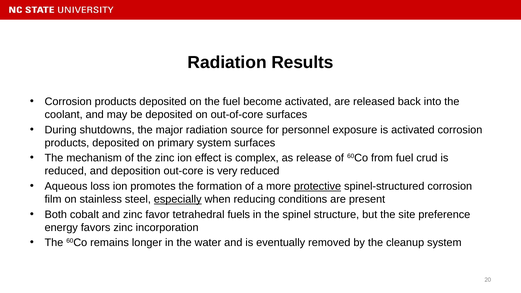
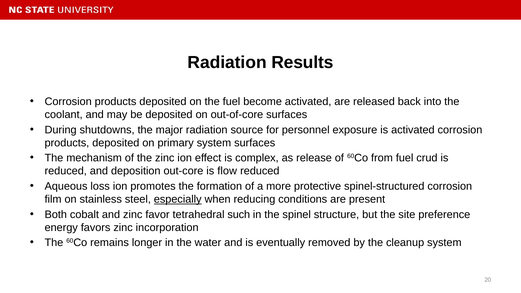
very: very -> flow
protective underline: present -> none
fuels: fuels -> such
